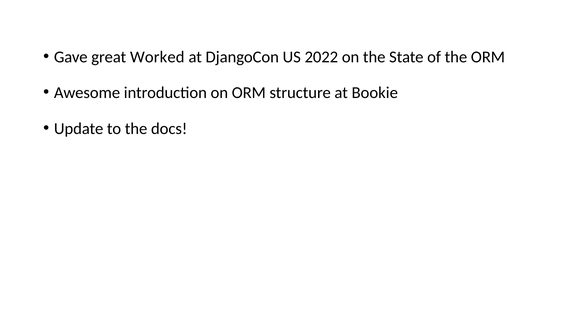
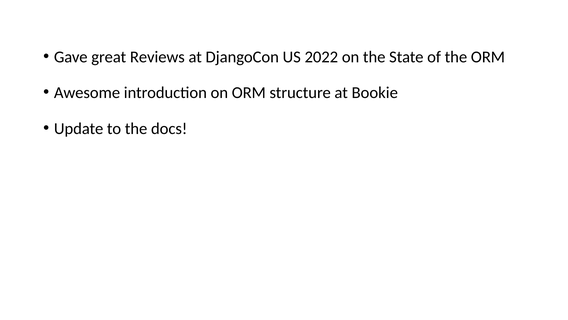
Worked: Worked -> Reviews
